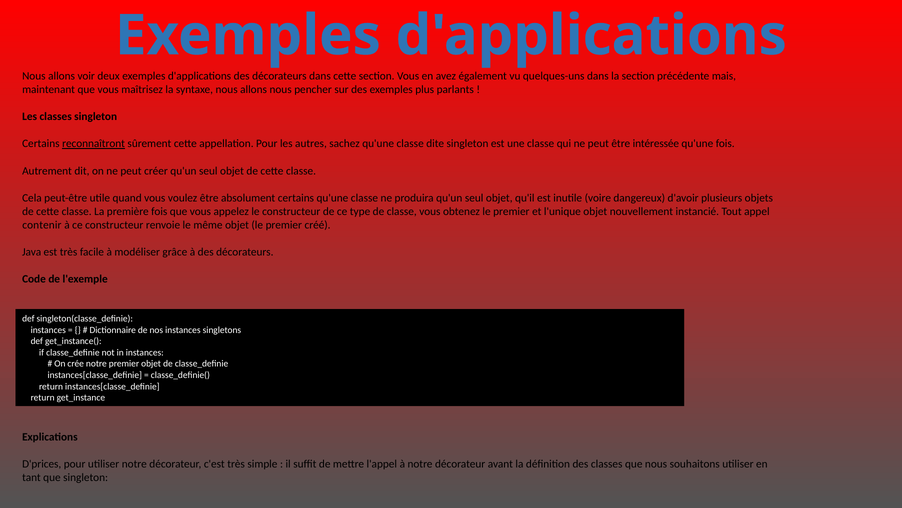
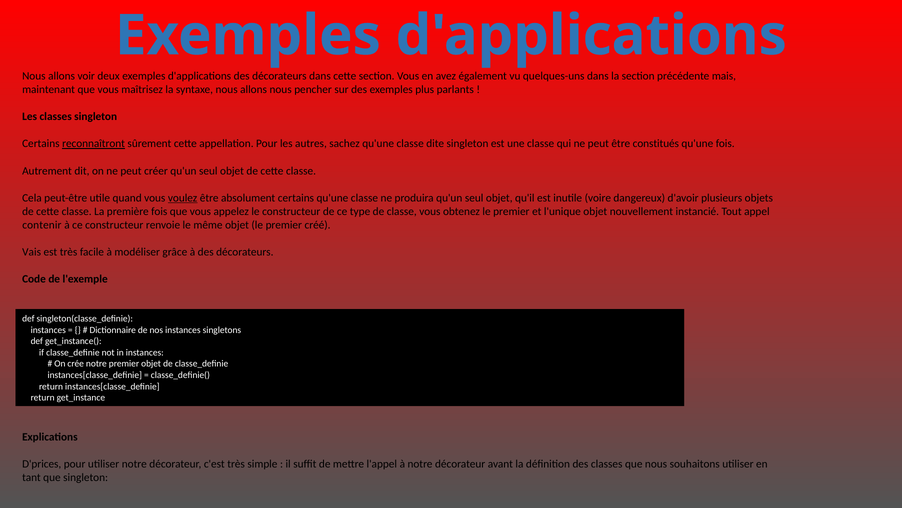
intéressée: intéressée -> constitués
voulez underline: none -> present
Java: Java -> Vais
